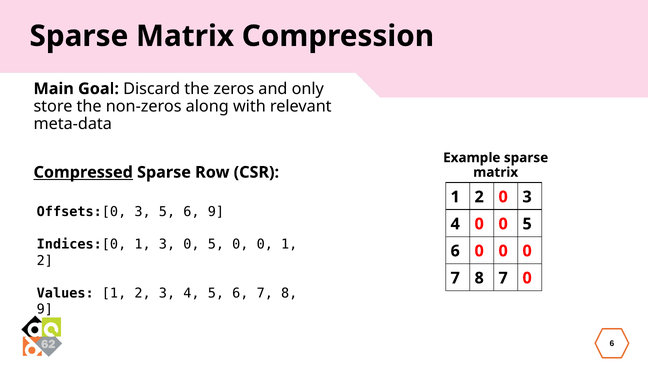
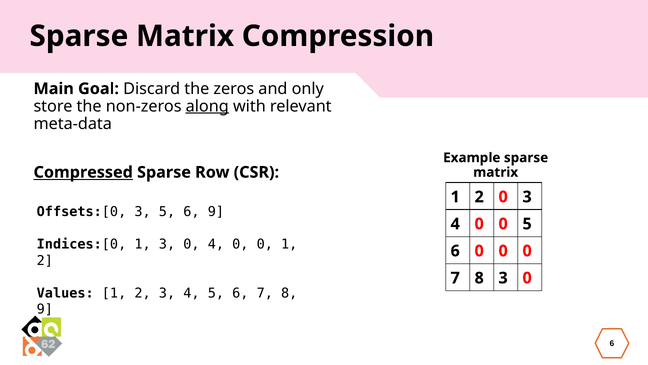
along underline: none -> present
3 0 5: 5 -> 4
8 7: 7 -> 3
